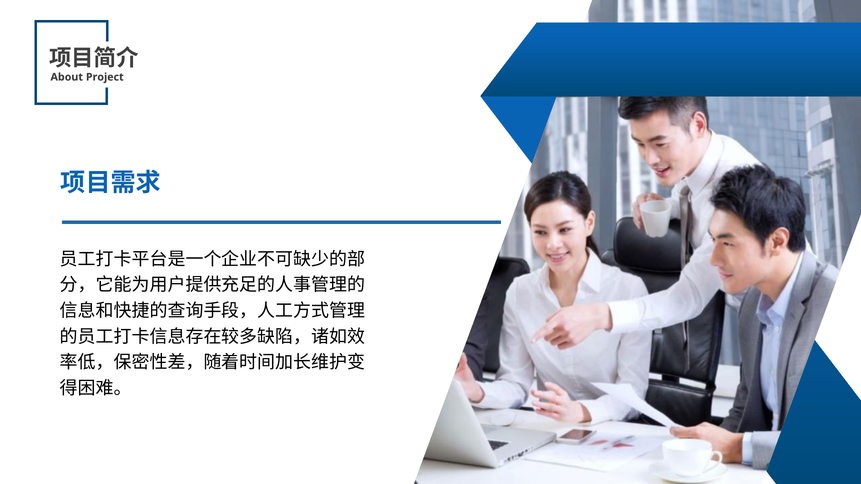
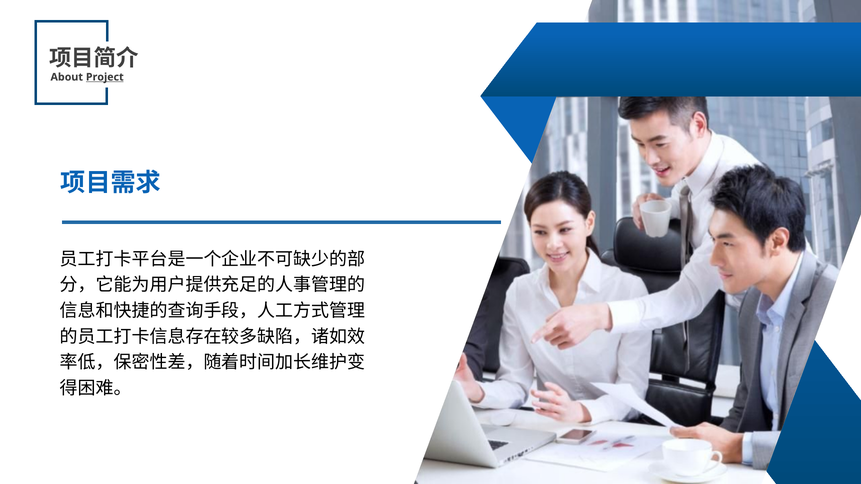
Project underline: none -> present
